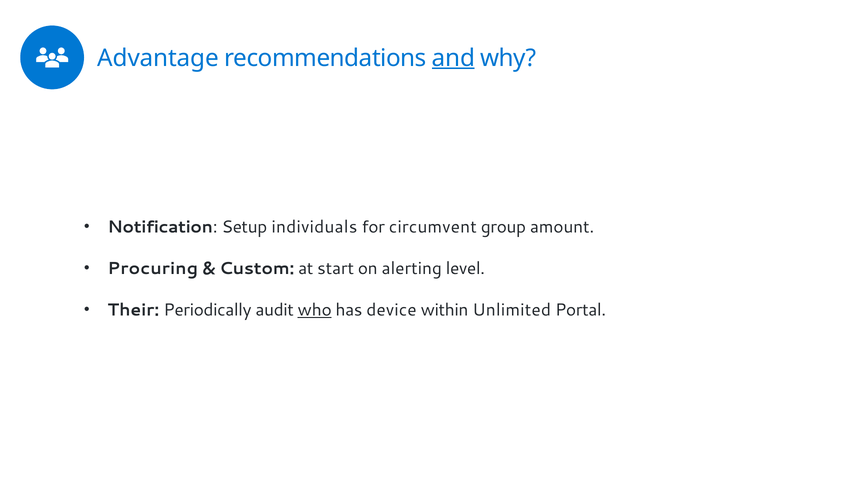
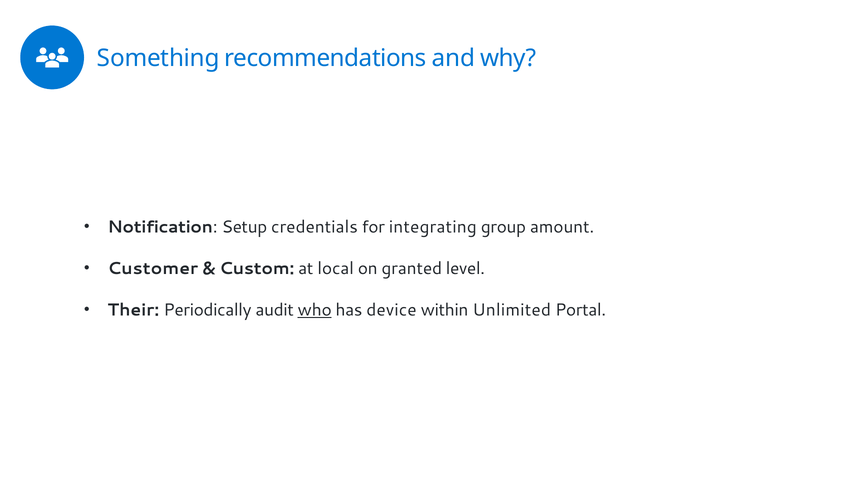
Advantage: Advantage -> Something
and underline: present -> none
individuals: individuals -> credentials
circumvent: circumvent -> integrating
Procuring: Procuring -> Customer
start: start -> local
alerting: alerting -> granted
